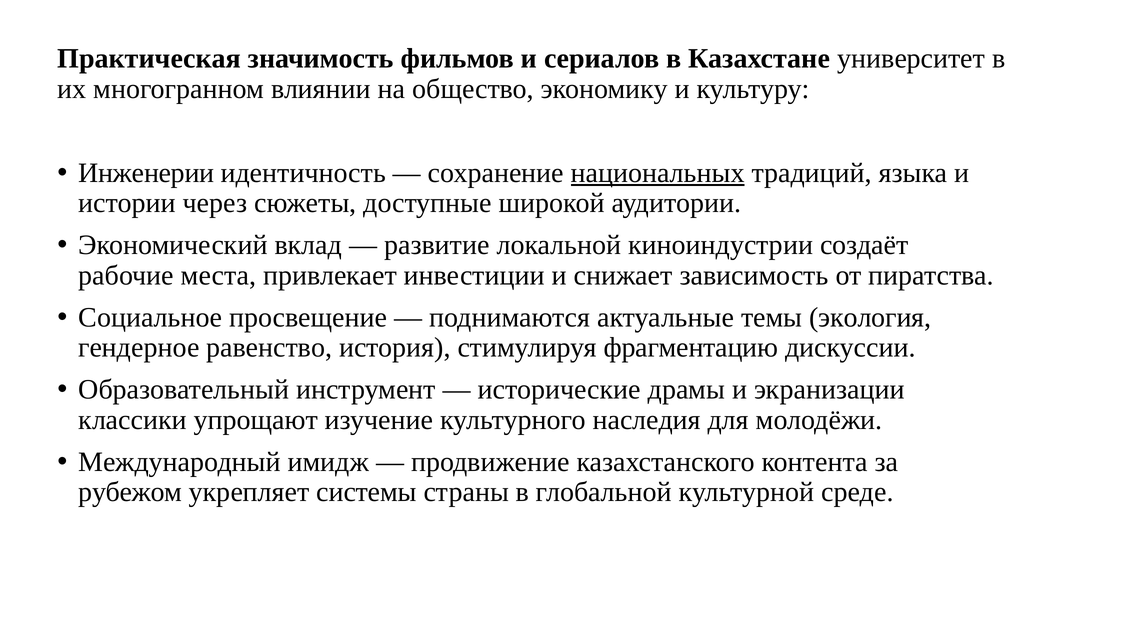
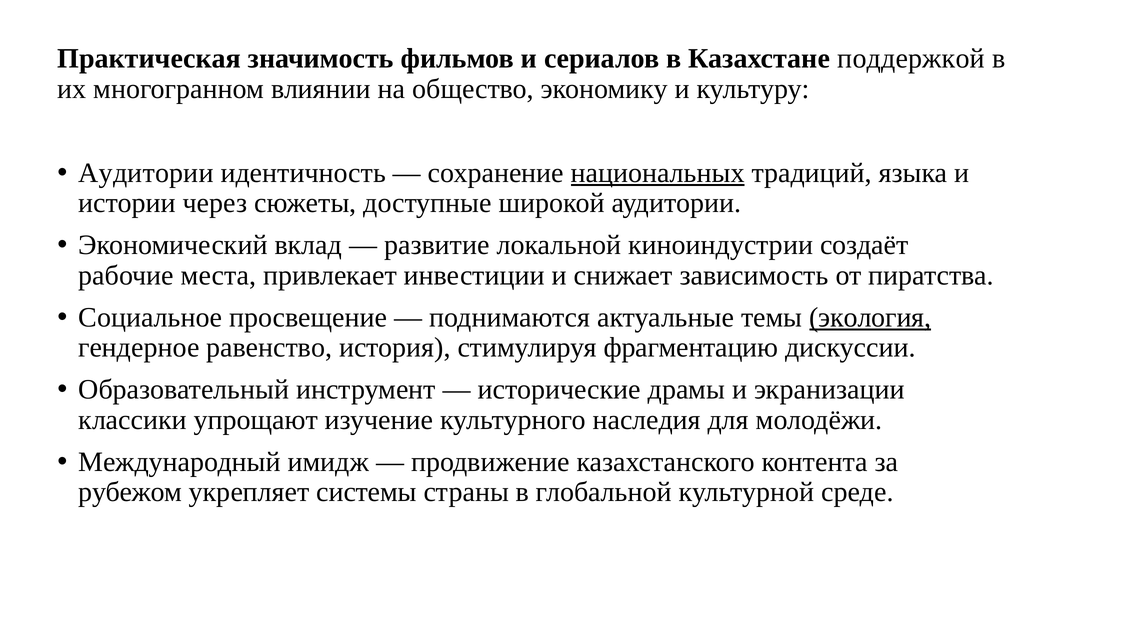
университет: университет -> поддержкой
Инженерии at (146, 173): Инженерии -> Аудитории
экология underline: none -> present
